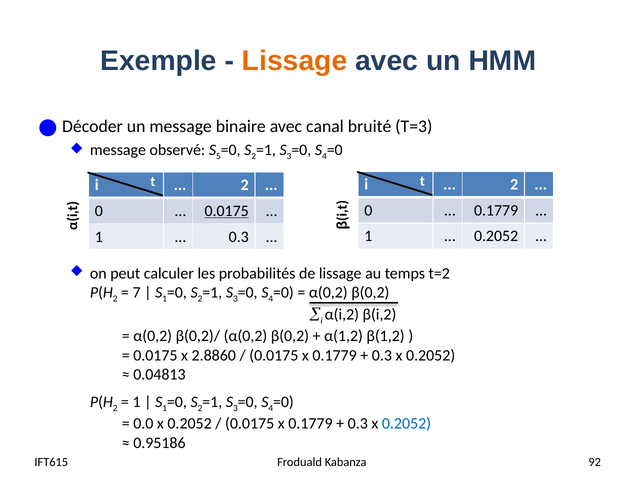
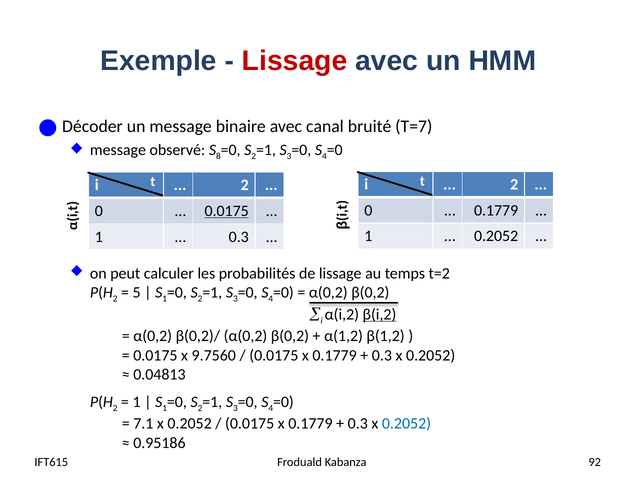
Lissage at (295, 61) colour: orange -> red
T=3: T=3 -> T=7
5: 5 -> 8
7: 7 -> 5
β(i,2 underline: none -> present
2.8860: 2.8860 -> 9.7560
0.0: 0.0 -> 7.1
